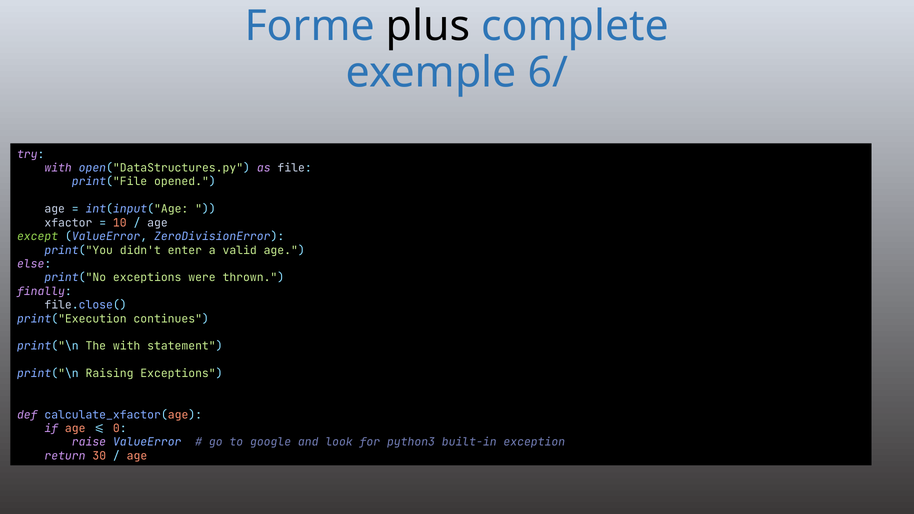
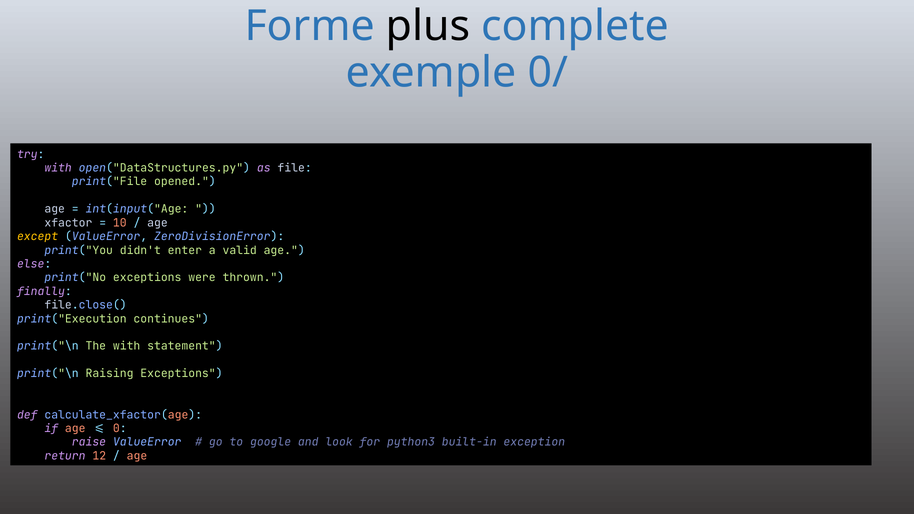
6/: 6/ -> 0/
except colour: light green -> yellow
30: 30 -> 12
